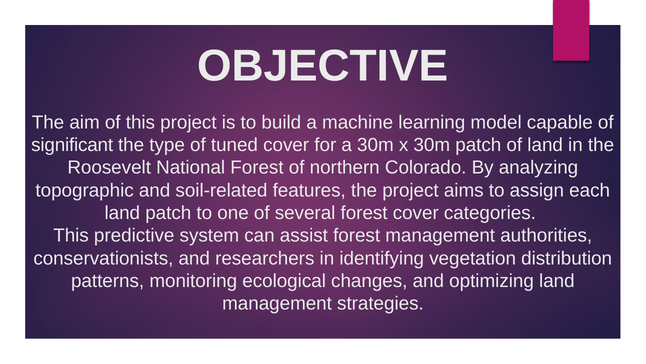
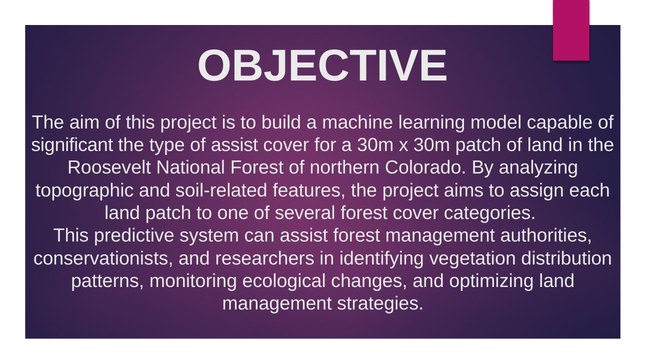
of tuned: tuned -> assist
